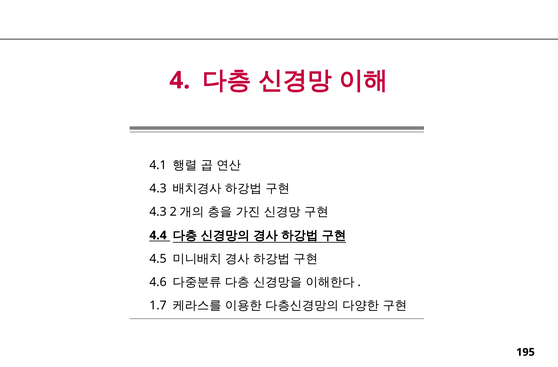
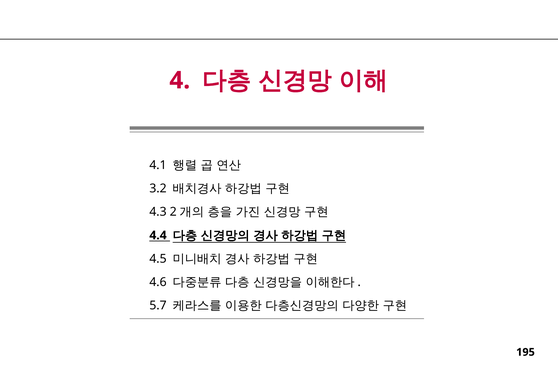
4.3 at (158, 188): 4.3 -> 3.2
1.7: 1.7 -> 5.7
